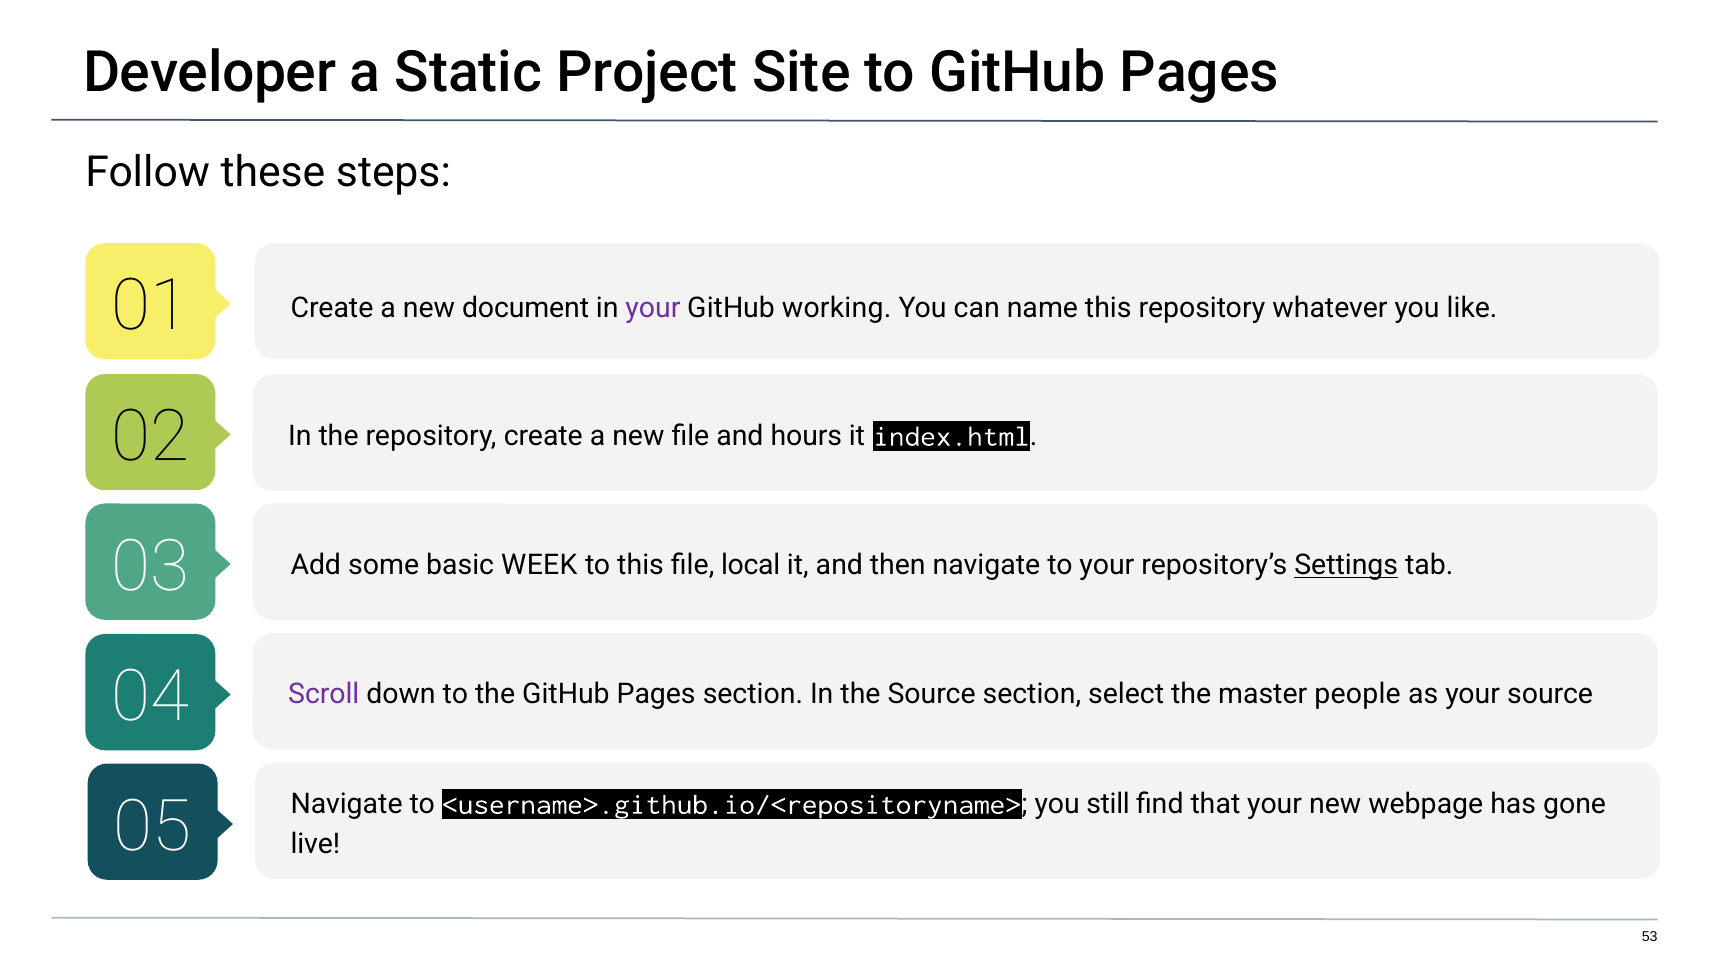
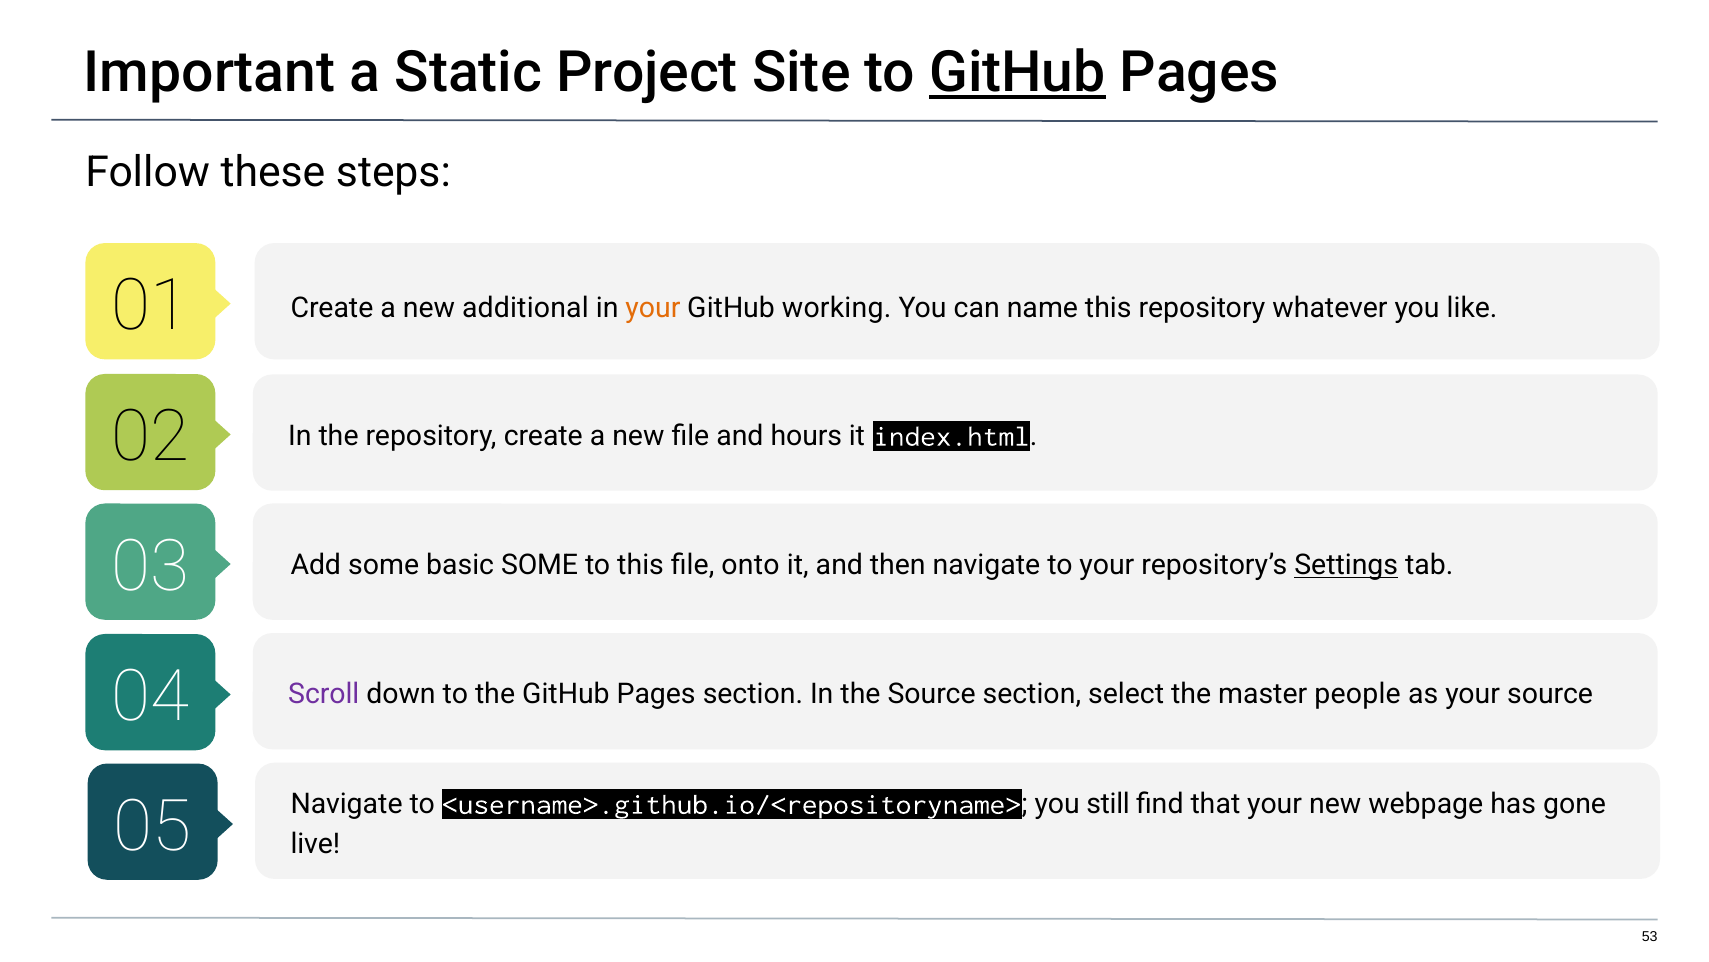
Developer: Developer -> Important
GitHub at (1017, 72) underline: none -> present
document: document -> additional
your at (653, 308) colour: purple -> orange
basic WEEK: WEEK -> SOME
local: local -> onto
